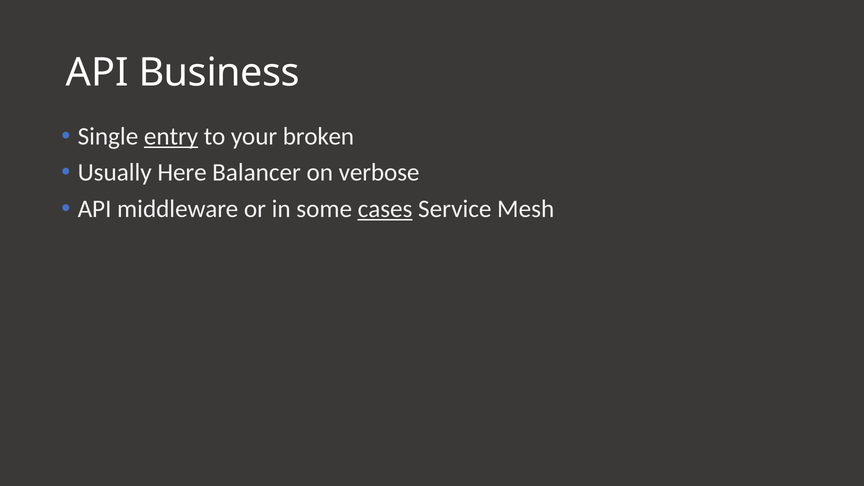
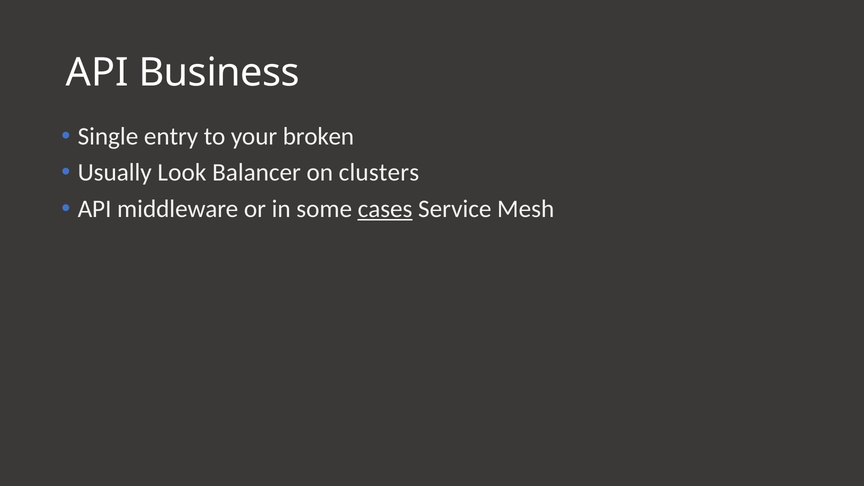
entry underline: present -> none
Here: Here -> Look
verbose: verbose -> clusters
